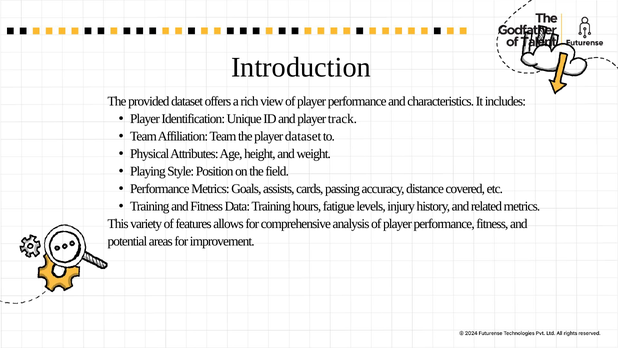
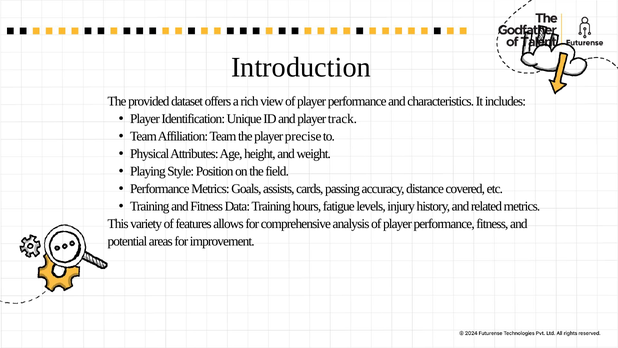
player dataset: dataset -> precise
